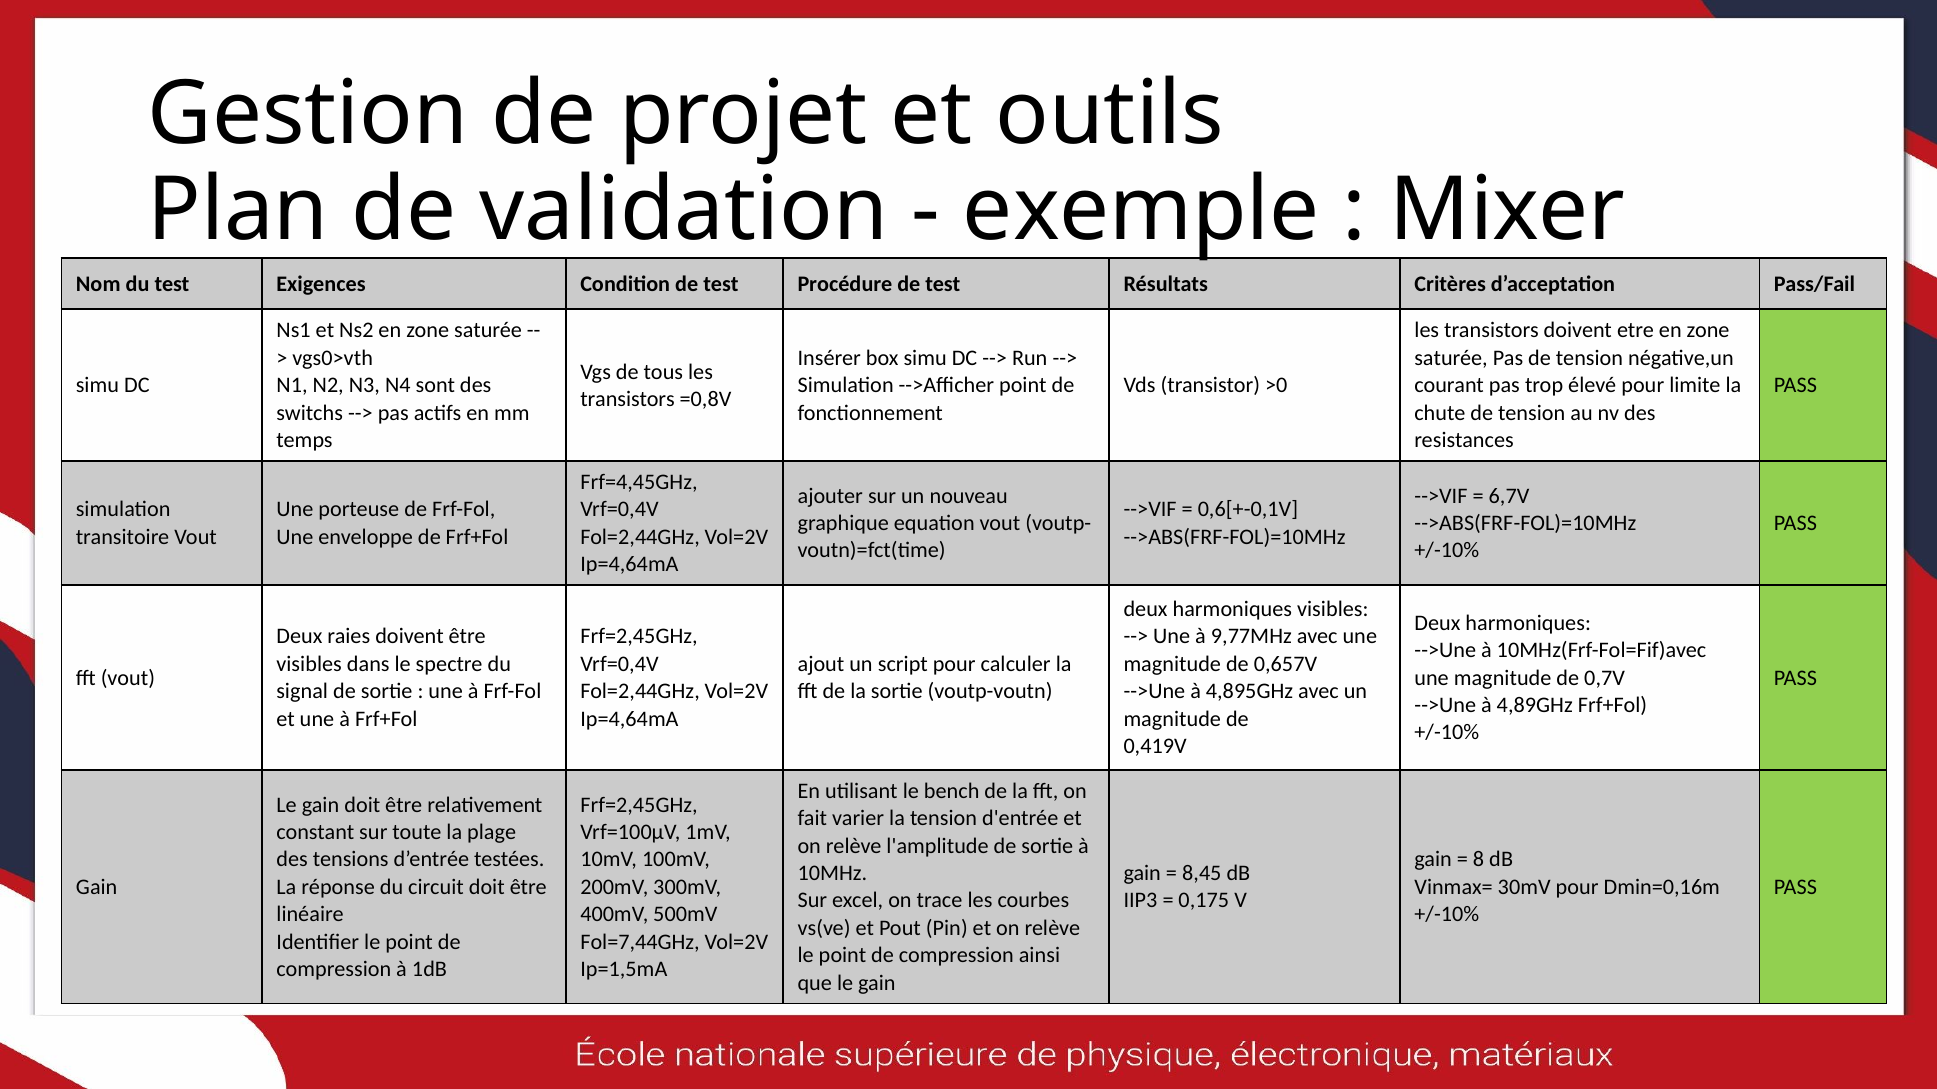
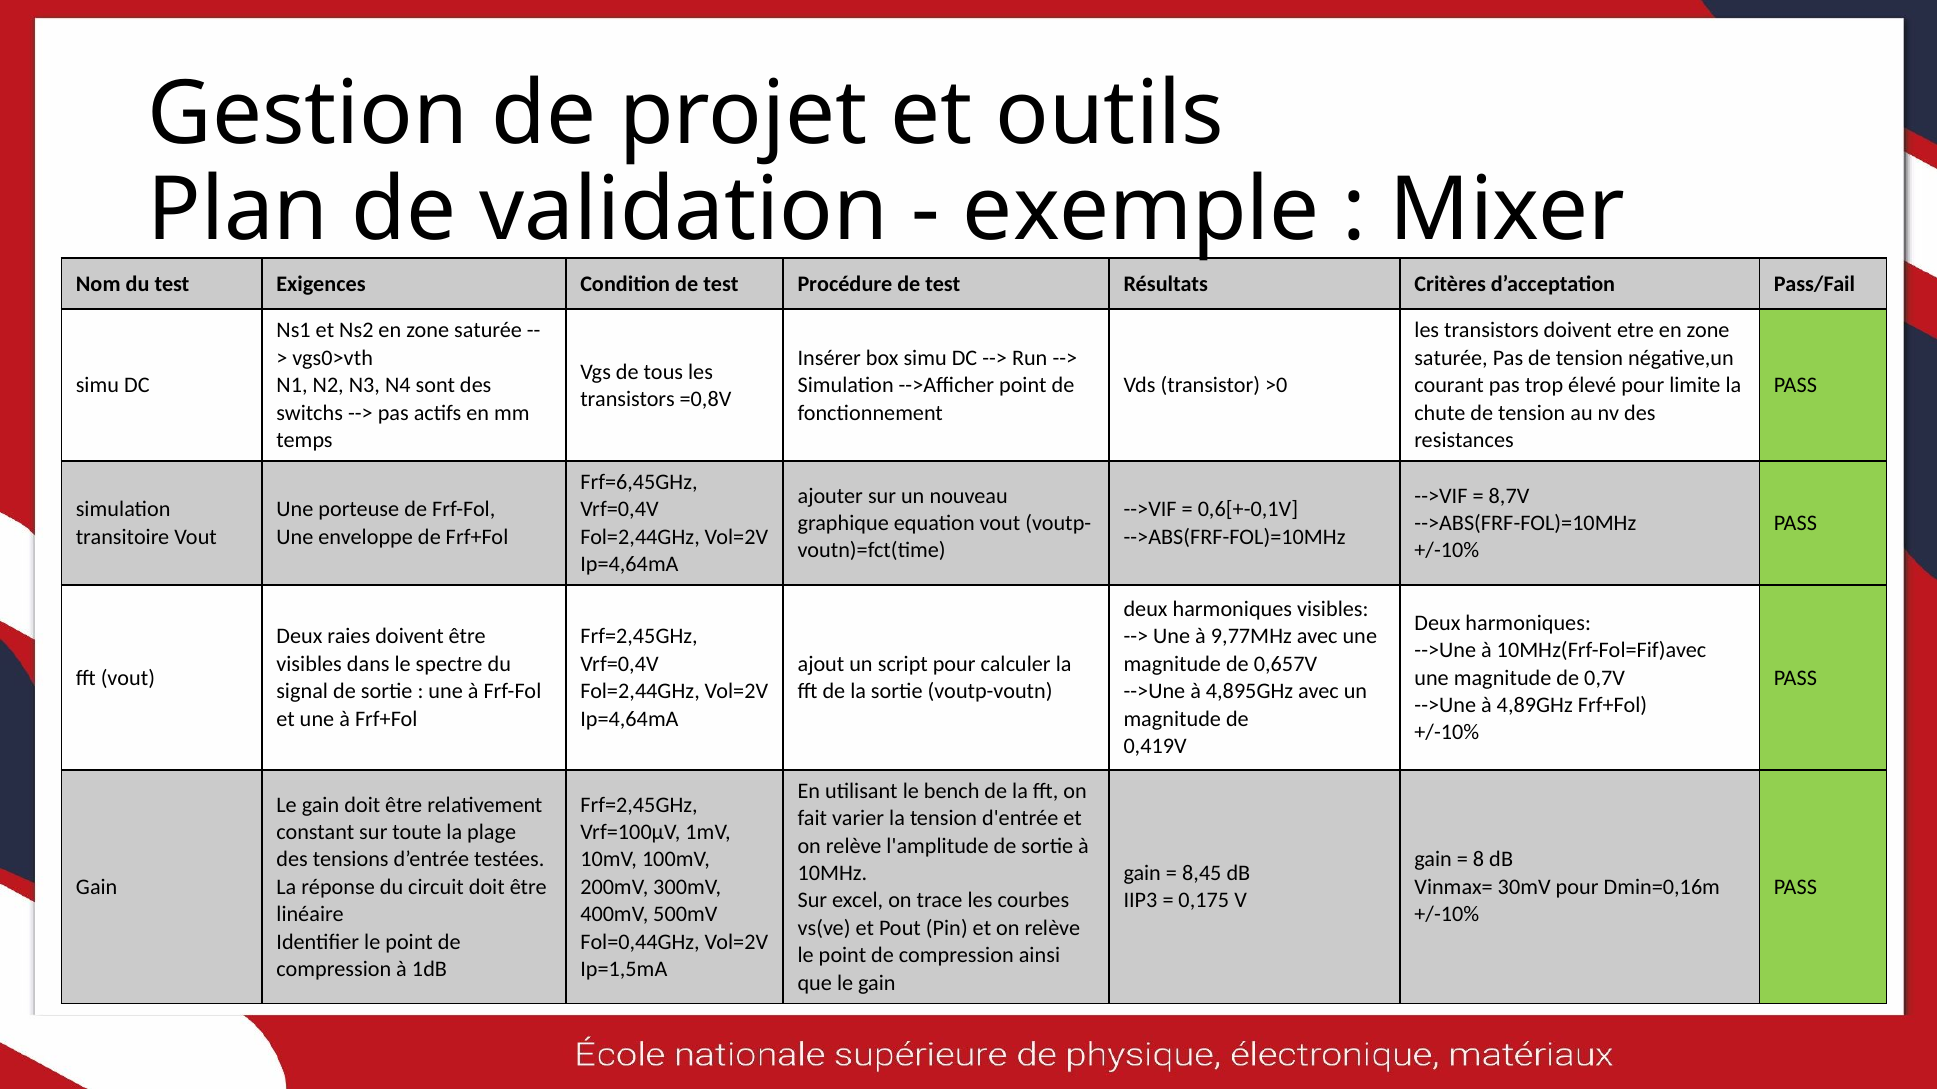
Frf=4,45GHz: Frf=4,45GHz -> Frf=6,45GHz
6,7V: 6,7V -> 8,7V
Fol=7,44GHz: Fol=7,44GHz -> Fol=0,44GHz
